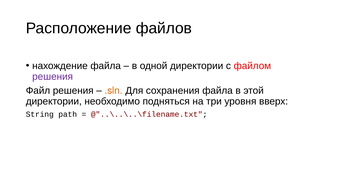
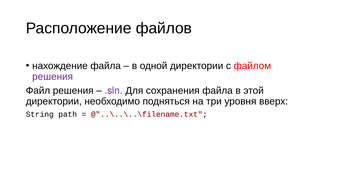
.sln colour: orange -> purple
